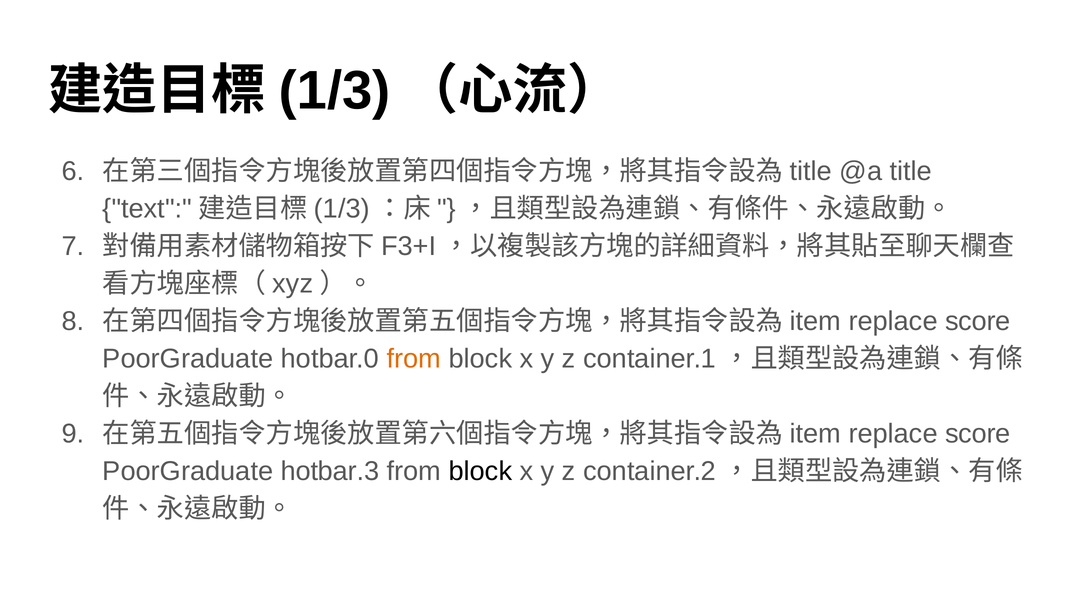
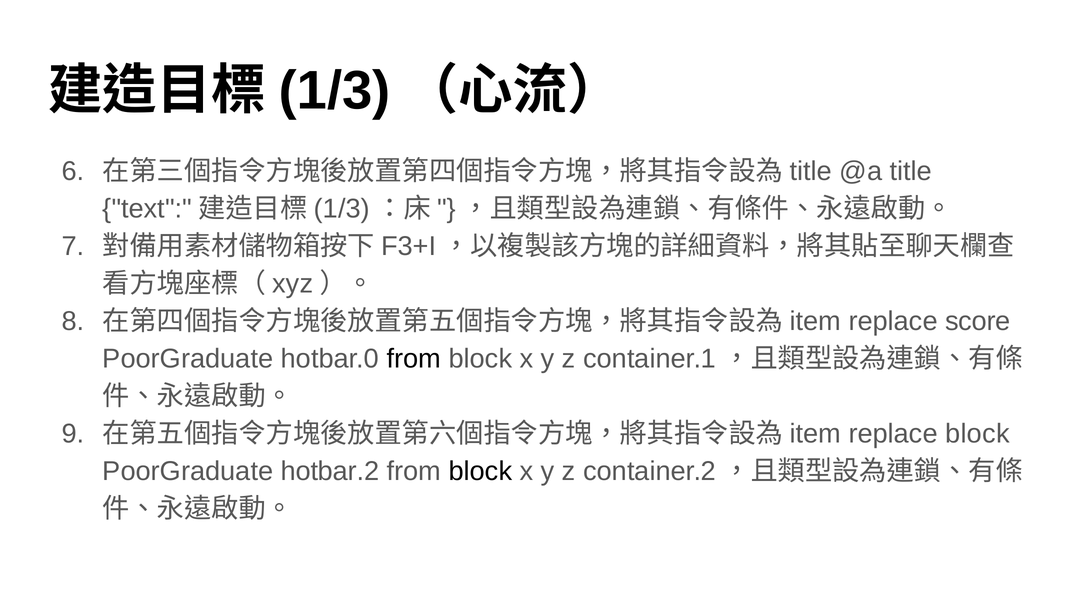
from at (414, 359) colour: orange -> black
score at (978, 434): score -> block
hotbar.3: hotbar.3 -> hotbar.2
